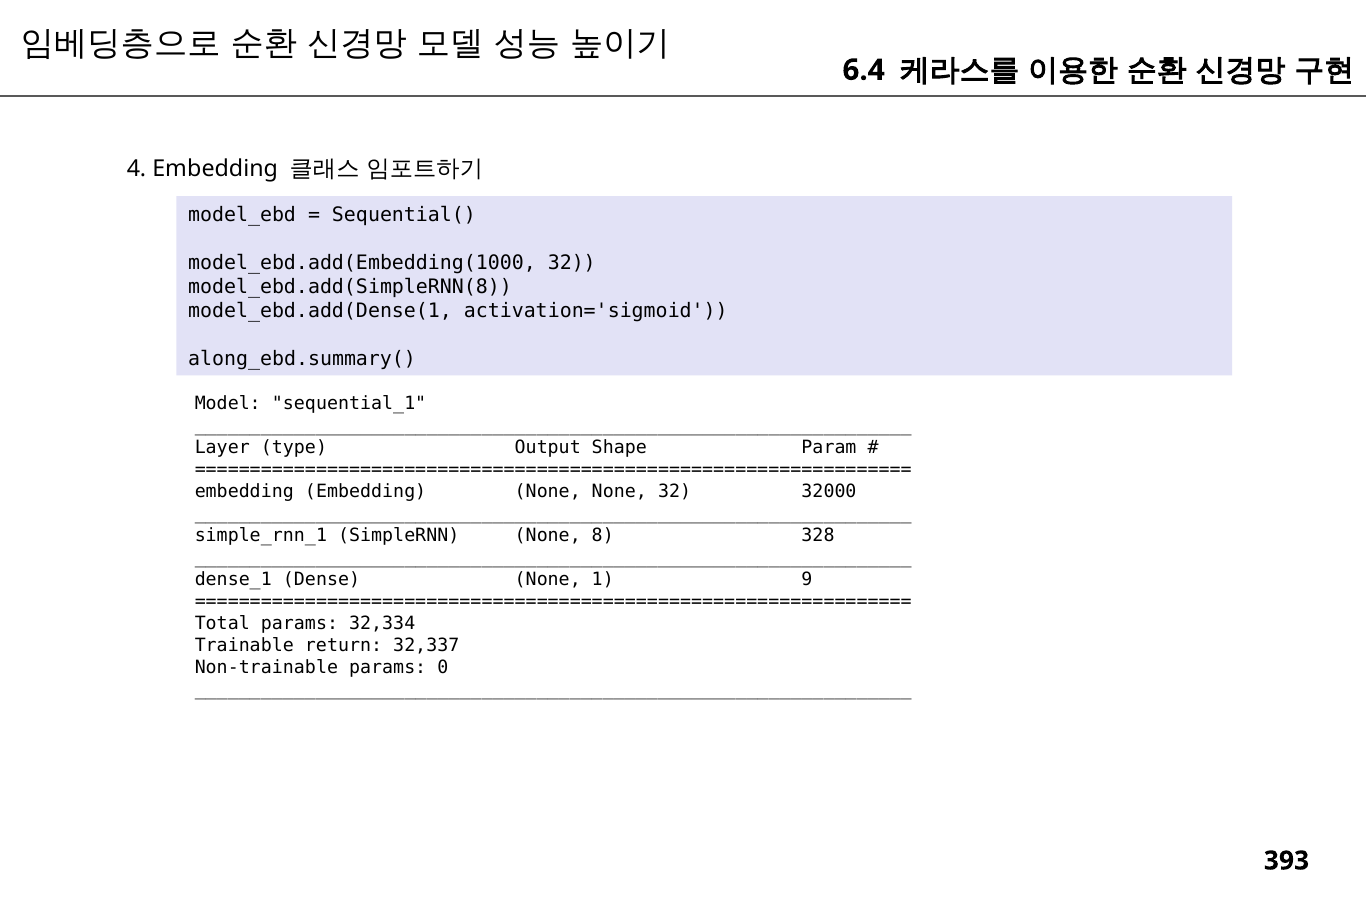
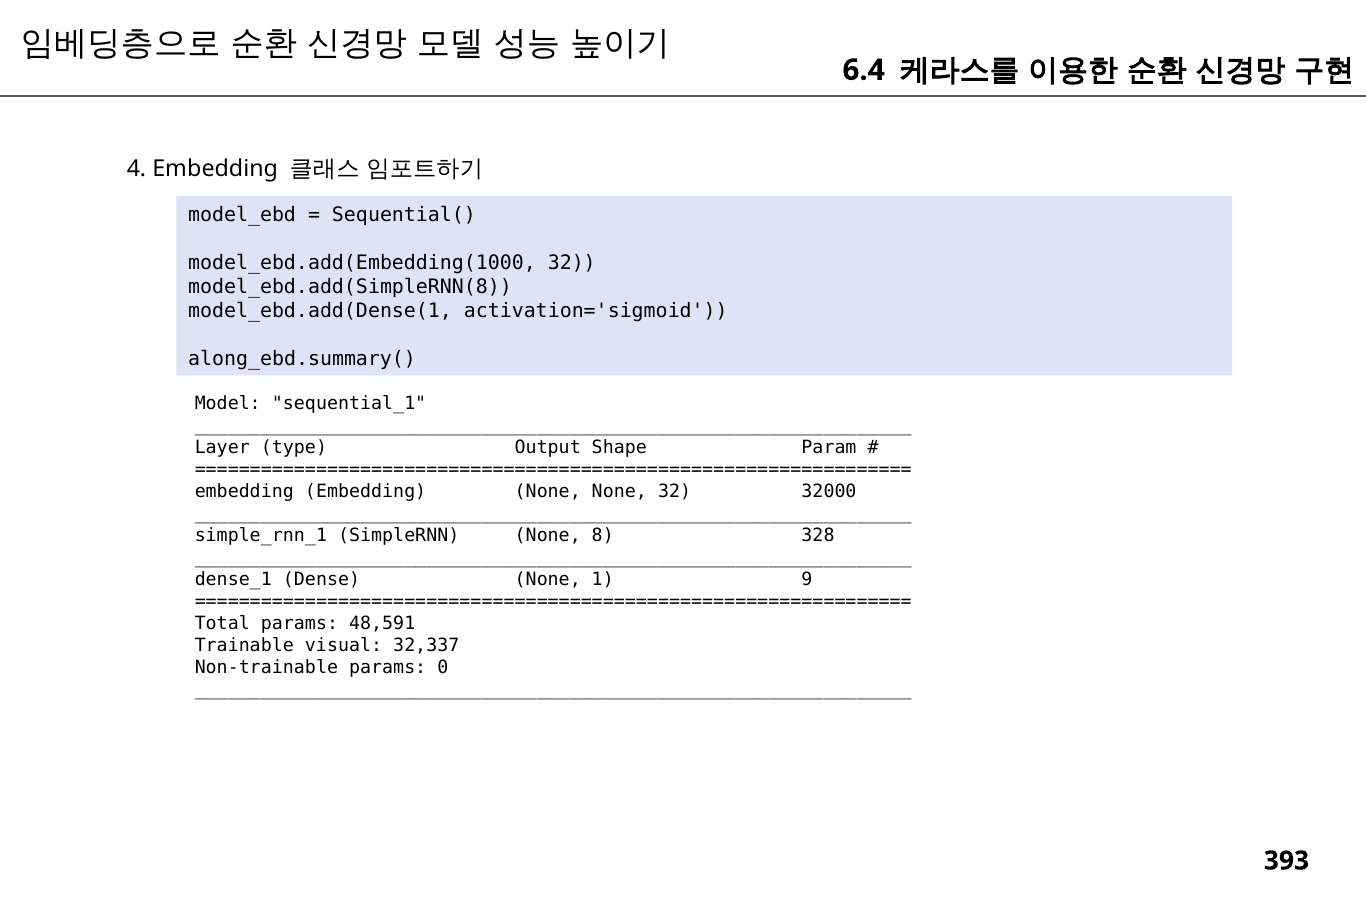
32,334: 32,334 -> 48,591
return: return -> visual
